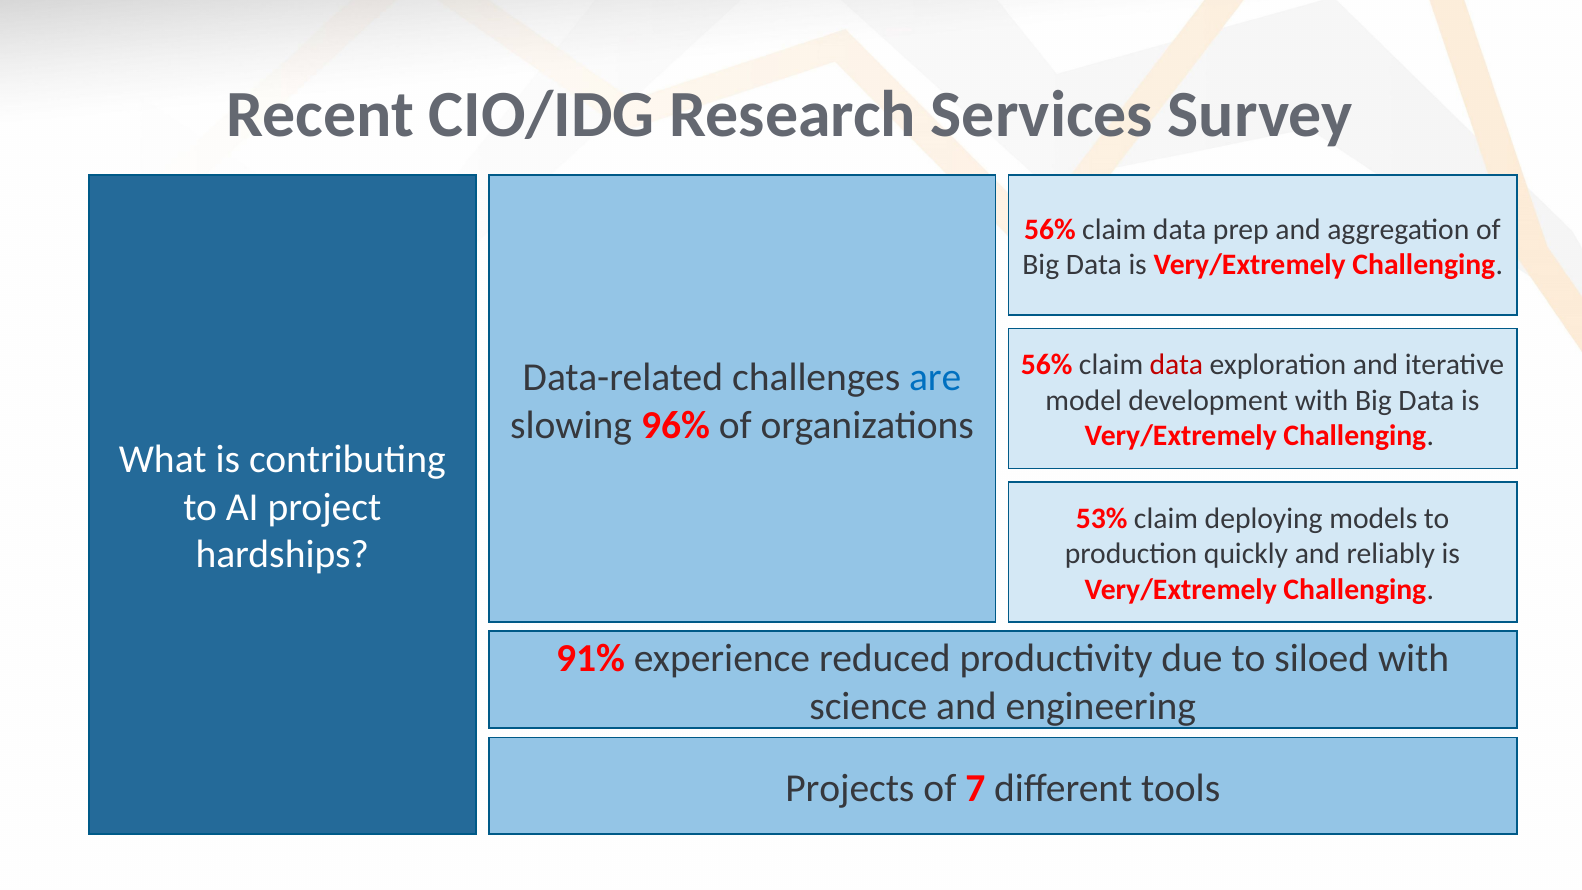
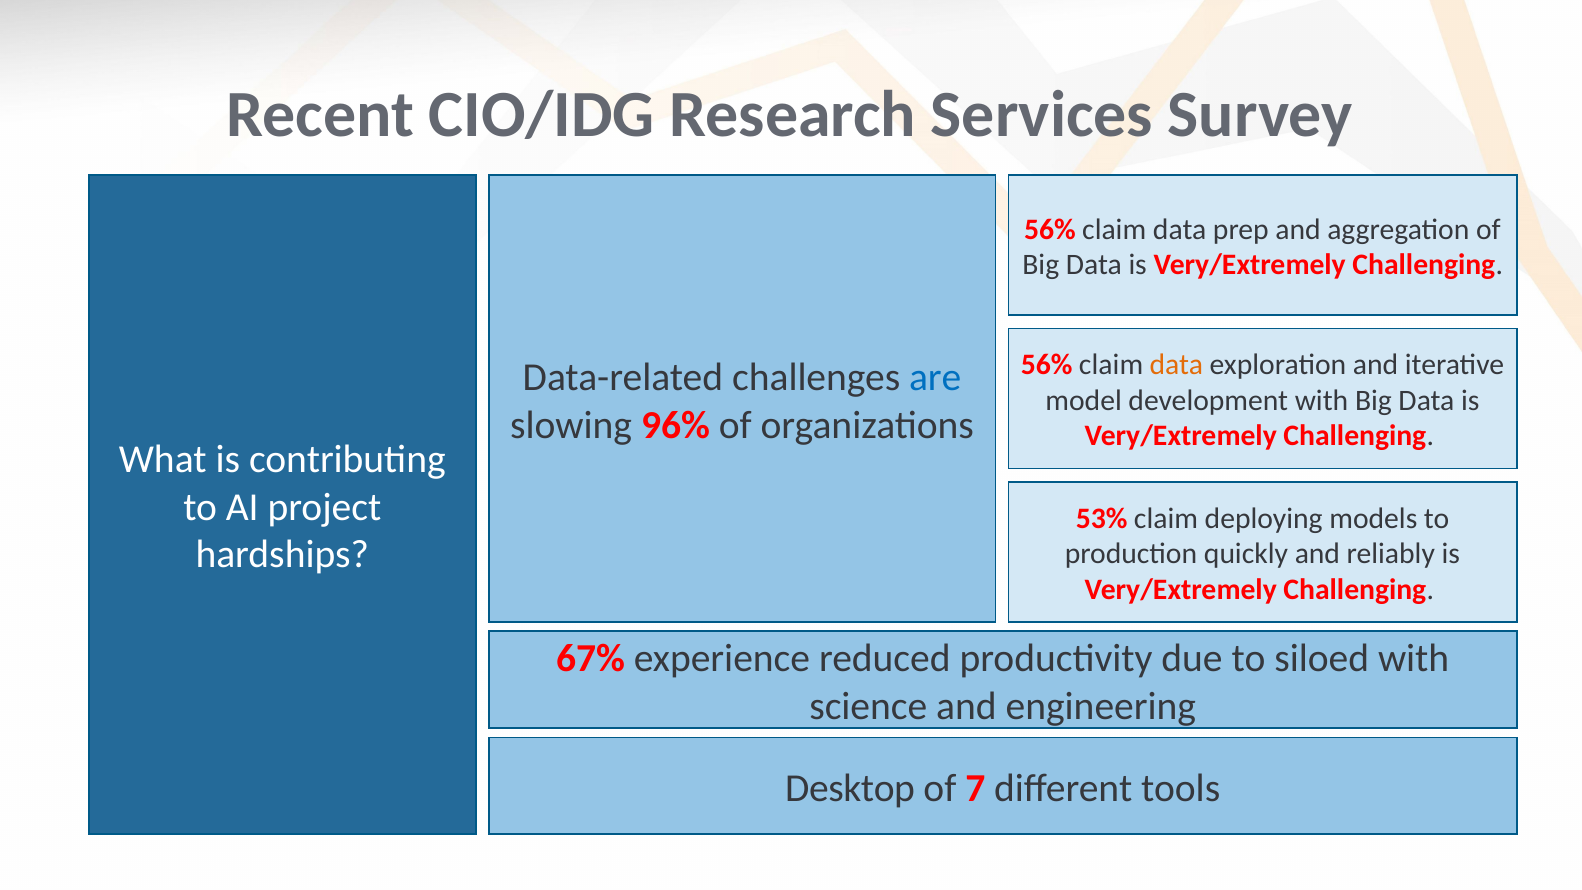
data at (1176, 365) colour: red -> orange
91%: 91% -> 67%
Projects: Projects -> Desktop
